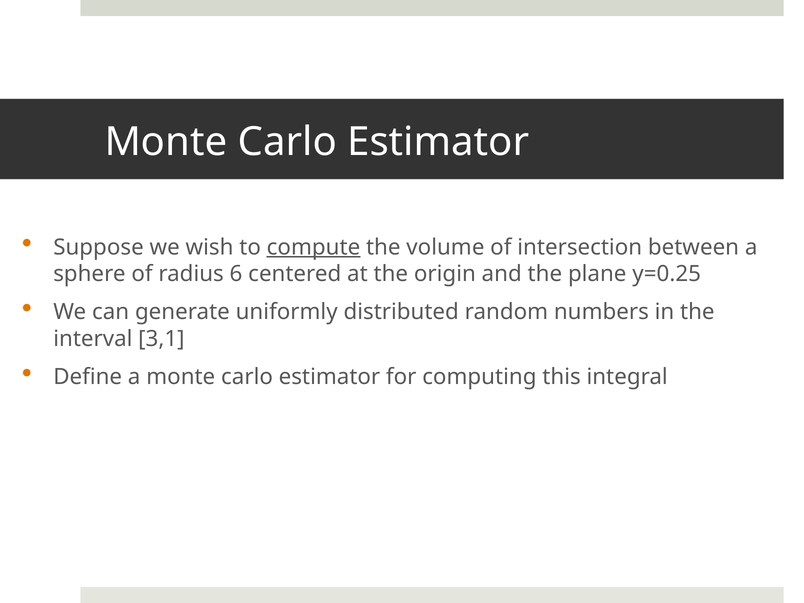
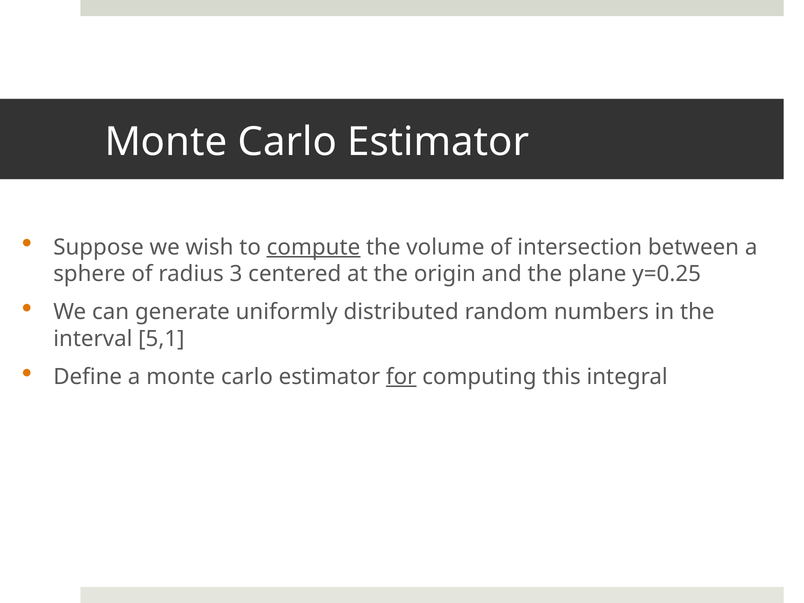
6: 6 -> 3
3,1: 3,1 -> 5,1
for underline: none -> present
